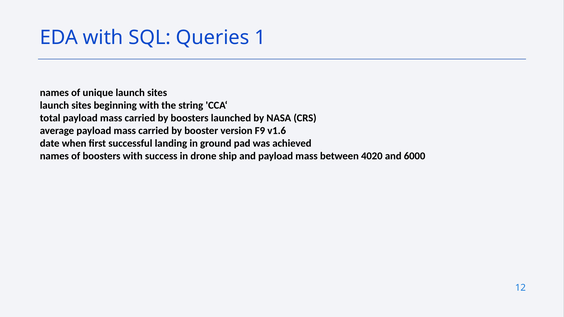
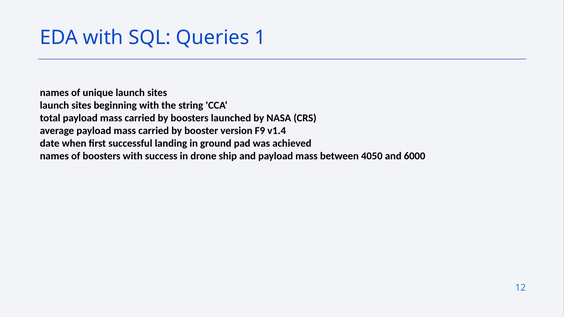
v1.6: v1.6 -> v1.4
4020: 4020 -> 4050
